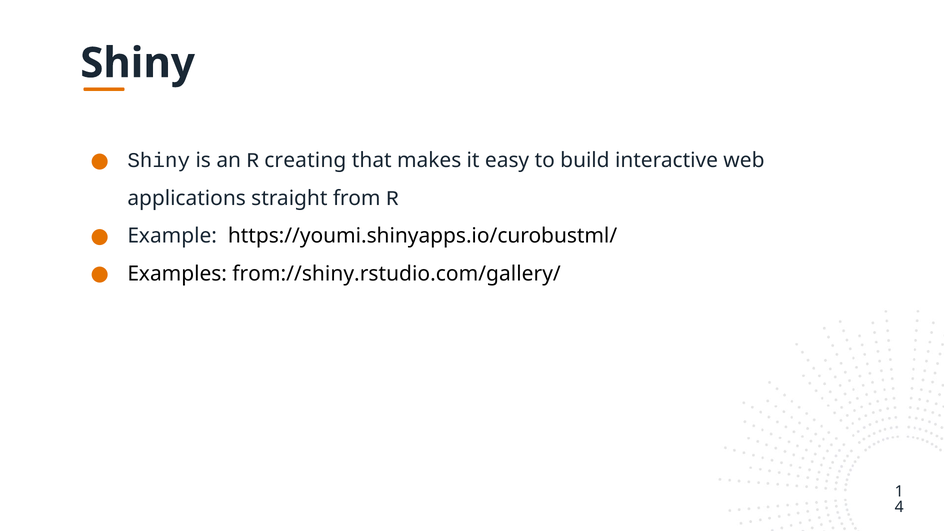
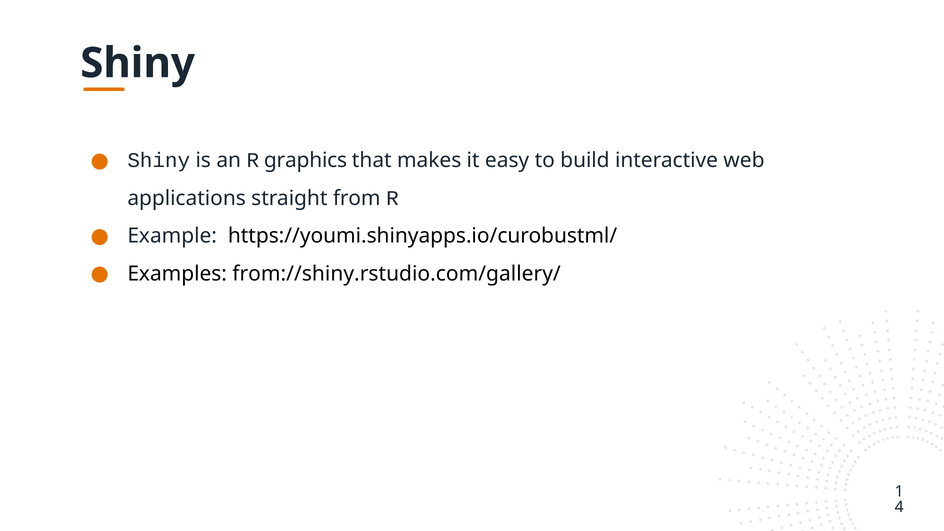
creating: creating -> graphics
